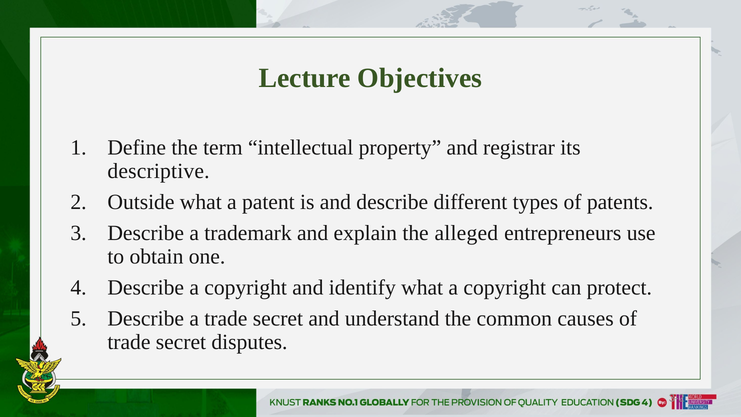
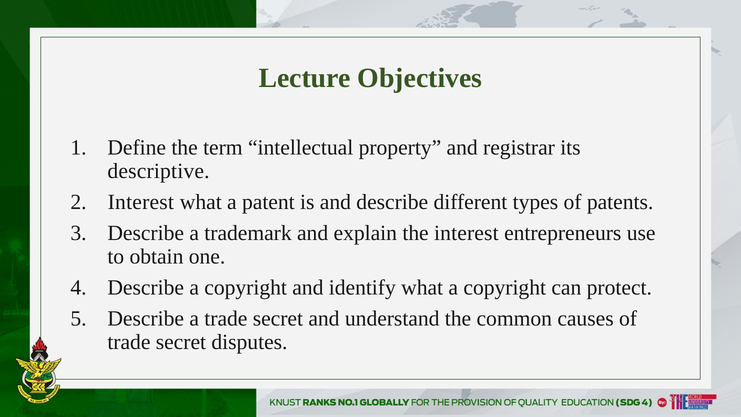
Outside at (141, 202): Outside -> Interest
the alleged: alleged -> interest
